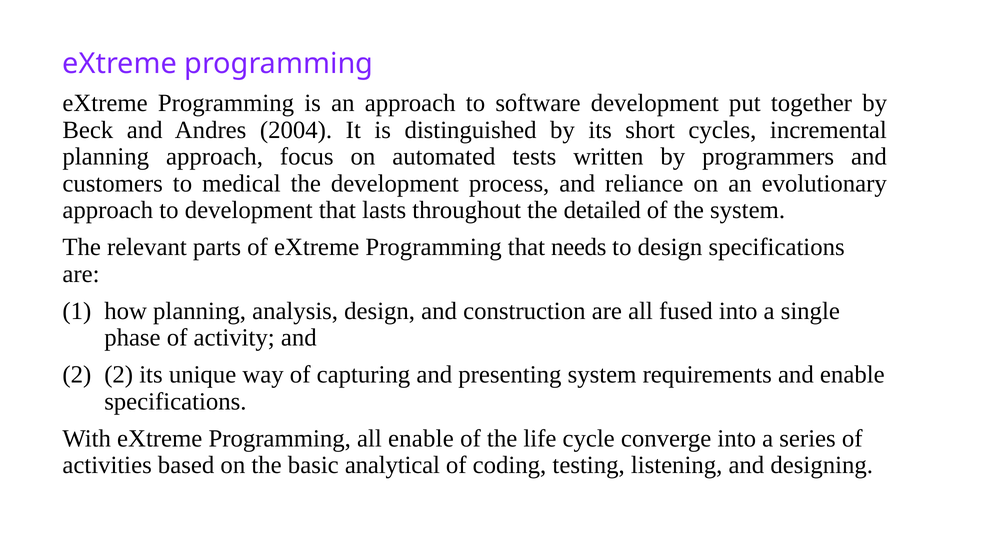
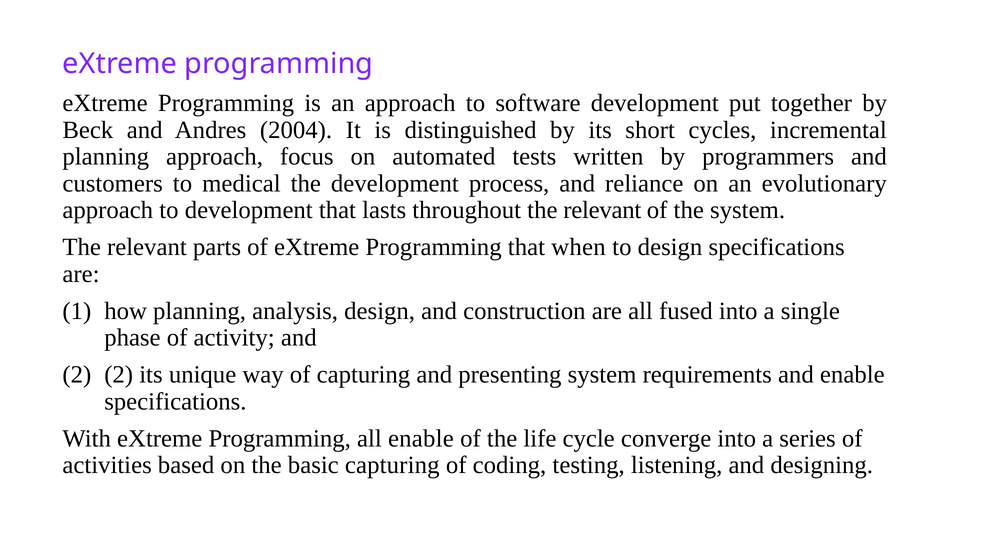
throughout the detailed: detailed -> relevant
needs: needs -> when
basic analytical: analytical -> capturing
